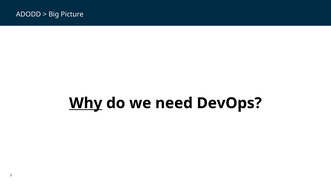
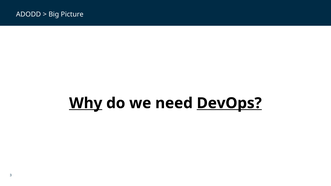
DevOps underline: none -> present
